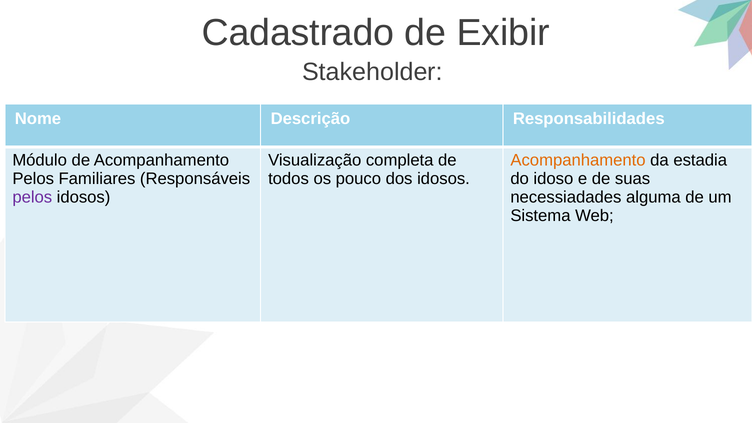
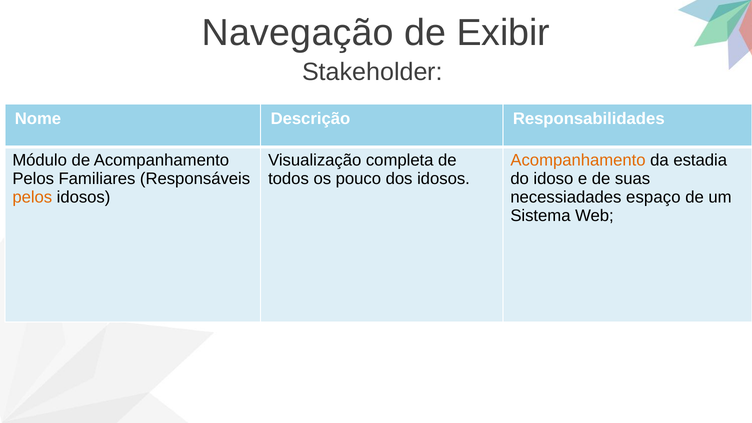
Cadastrado: Cadastrado -> Navegação
pelos at (32, 197) colour: purple -> orange
alguma: alguma -> espaço
